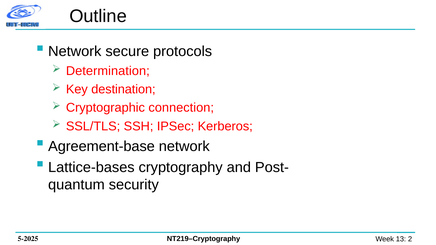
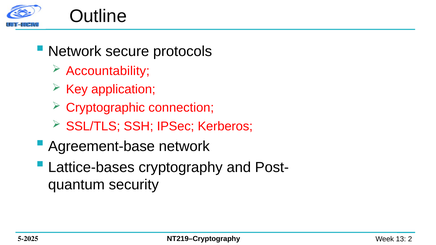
Determination: Determination -> Accountability
destination: destination -> application
